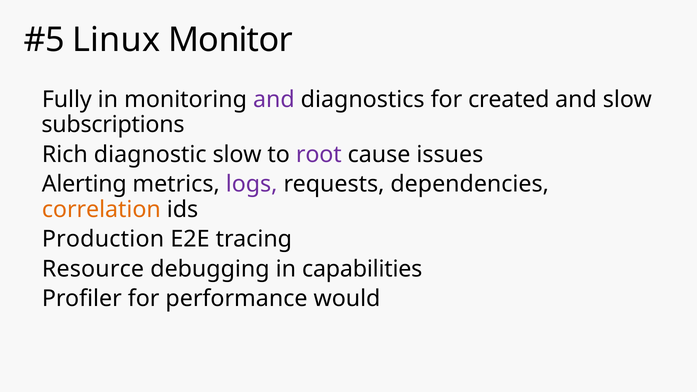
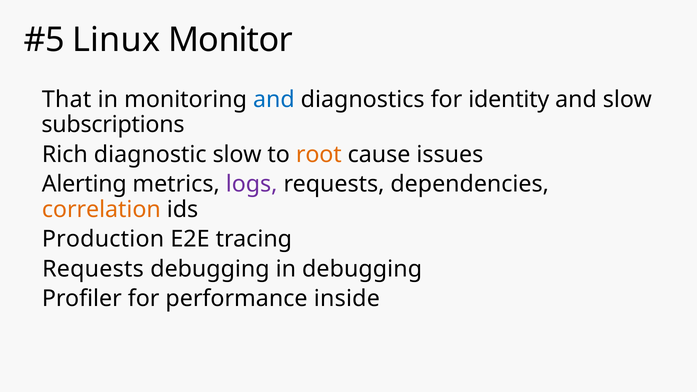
Fully: Fully -> That
and at (274, 100) colour: purple -> blue
created: created -> identity
root colour: purple -> orange
Resource at (93, 269): Resource -> Requests
in capabilities: capabilities -> debugging
would: would -> inside
